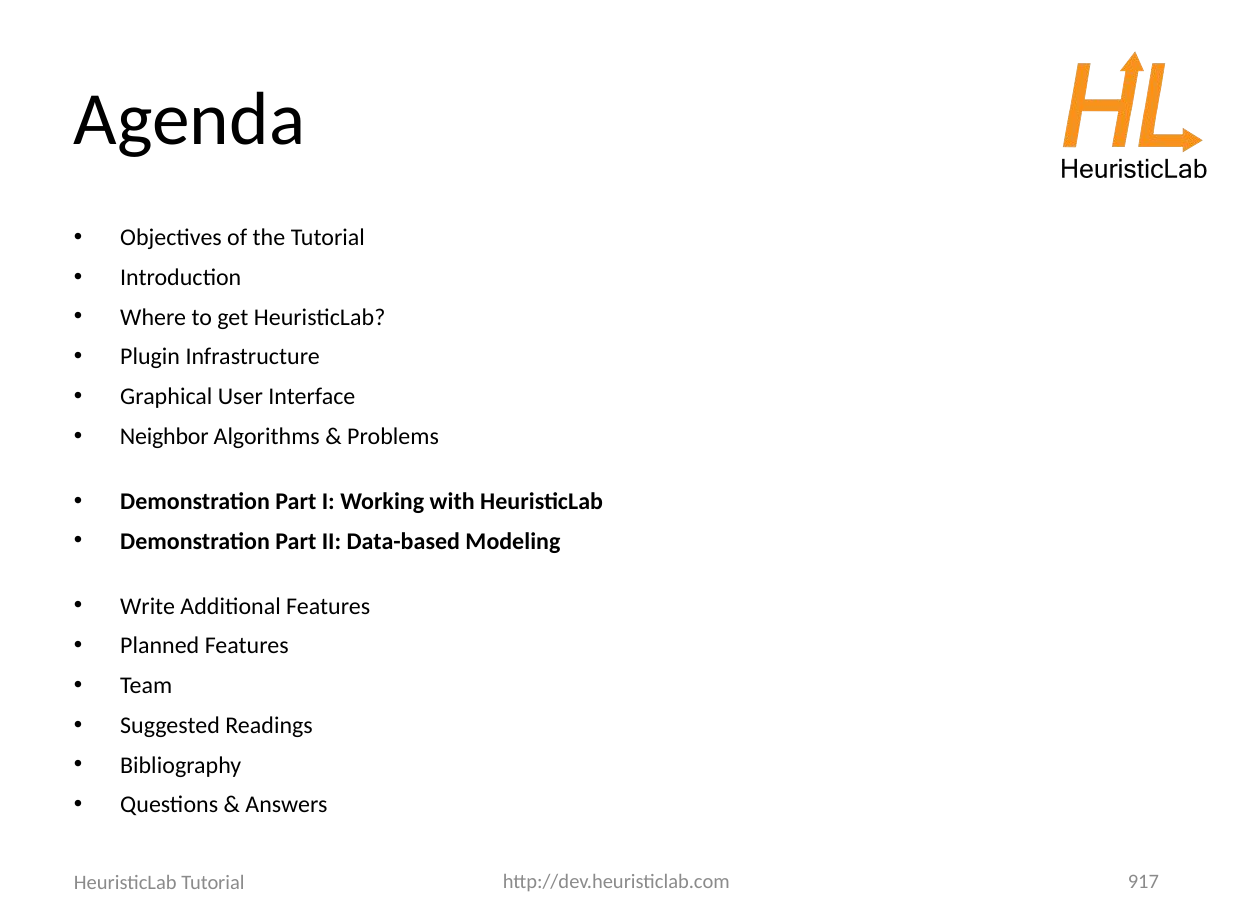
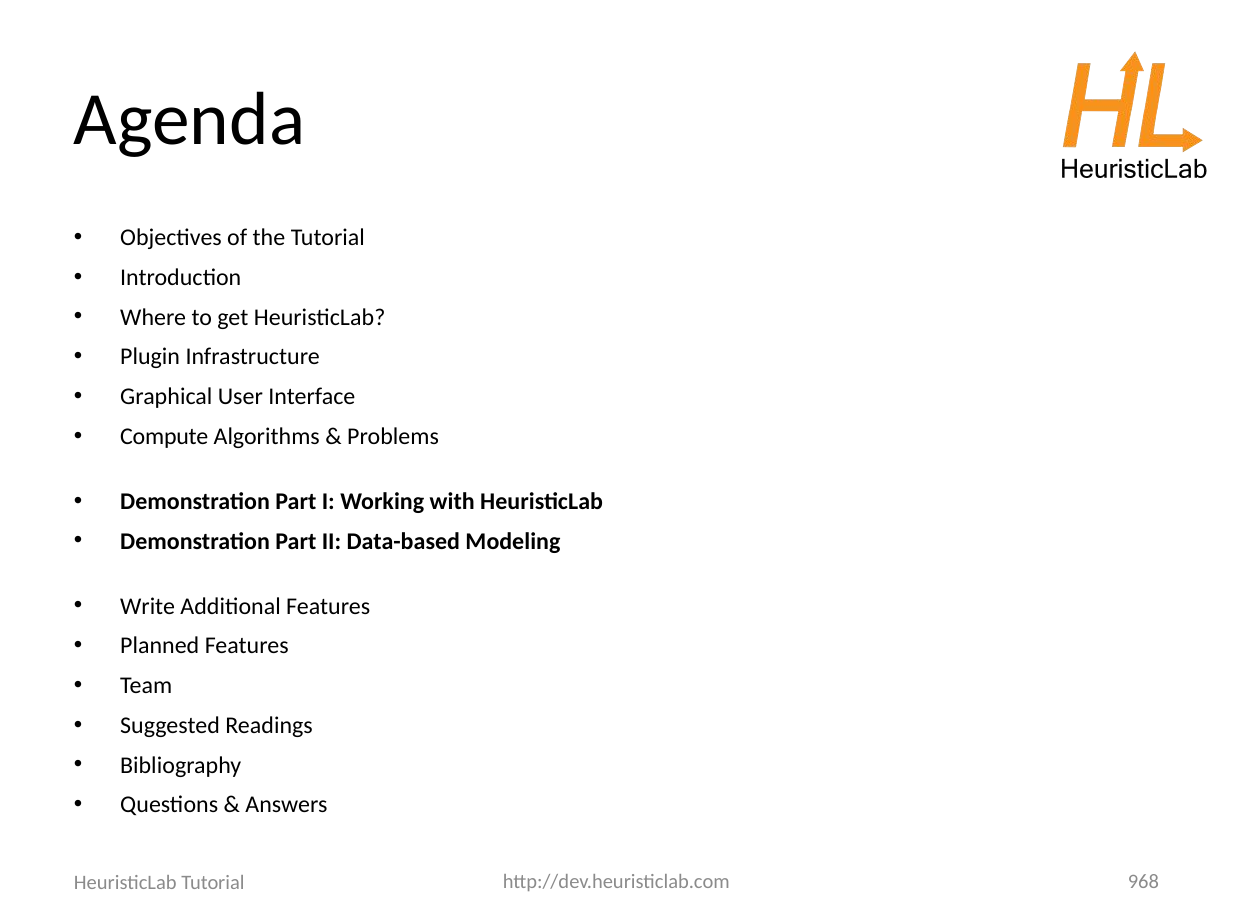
Neighbor: Neighbor -> Compute
917: 917 -> 968
